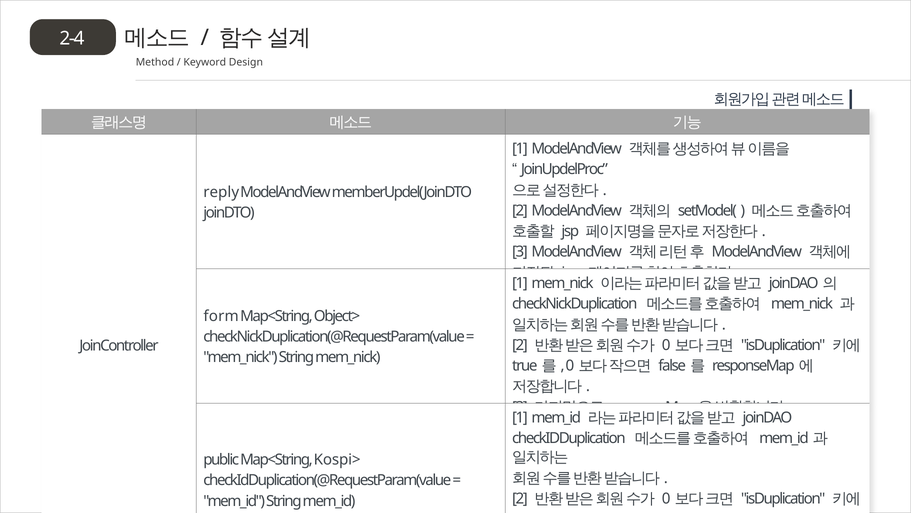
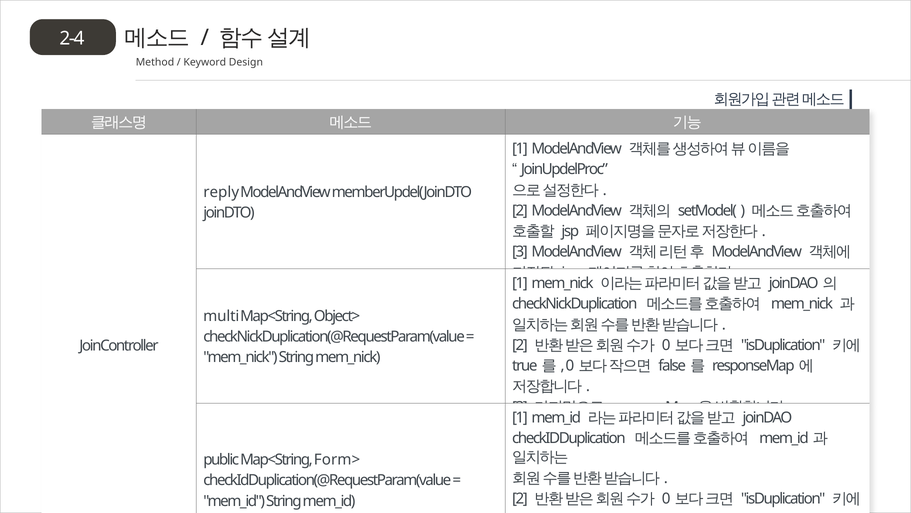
form: form -> multi
Kospi>: Kospi> -> Form>
